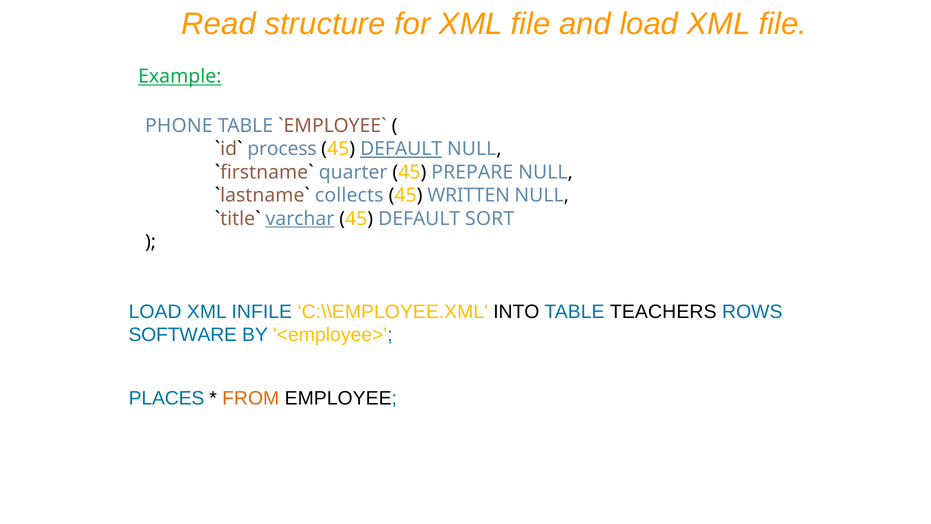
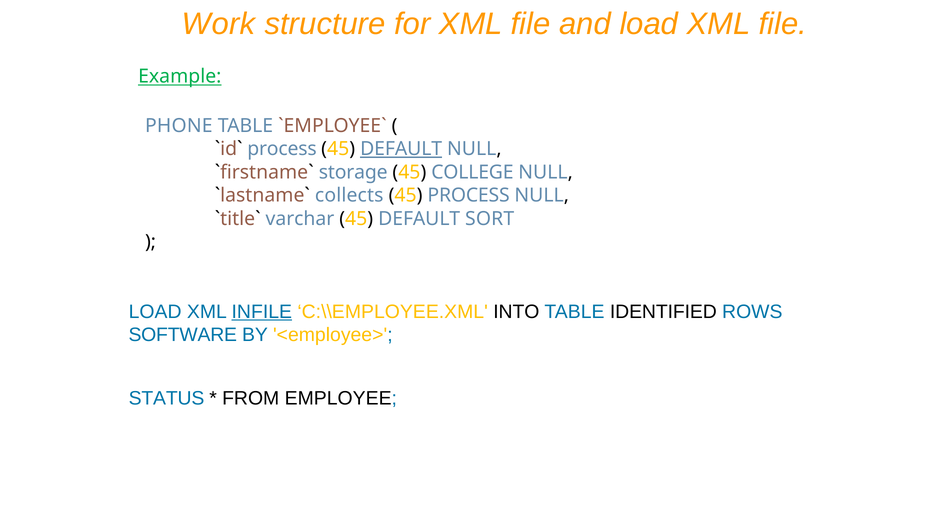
Read: Read -> Work
quarter: quarter -> storage
PREPARE: PREPARE -> COLLEGE
45 WRITTEN: WRITTEN -> PROCESS
varchar underline: present -> none
INFILE underline: none -> present
TEACHERS: TEACHERS -> IDENTIFIED
PLACES: PLACES -> STATUS
FROM colour: orange -> black
